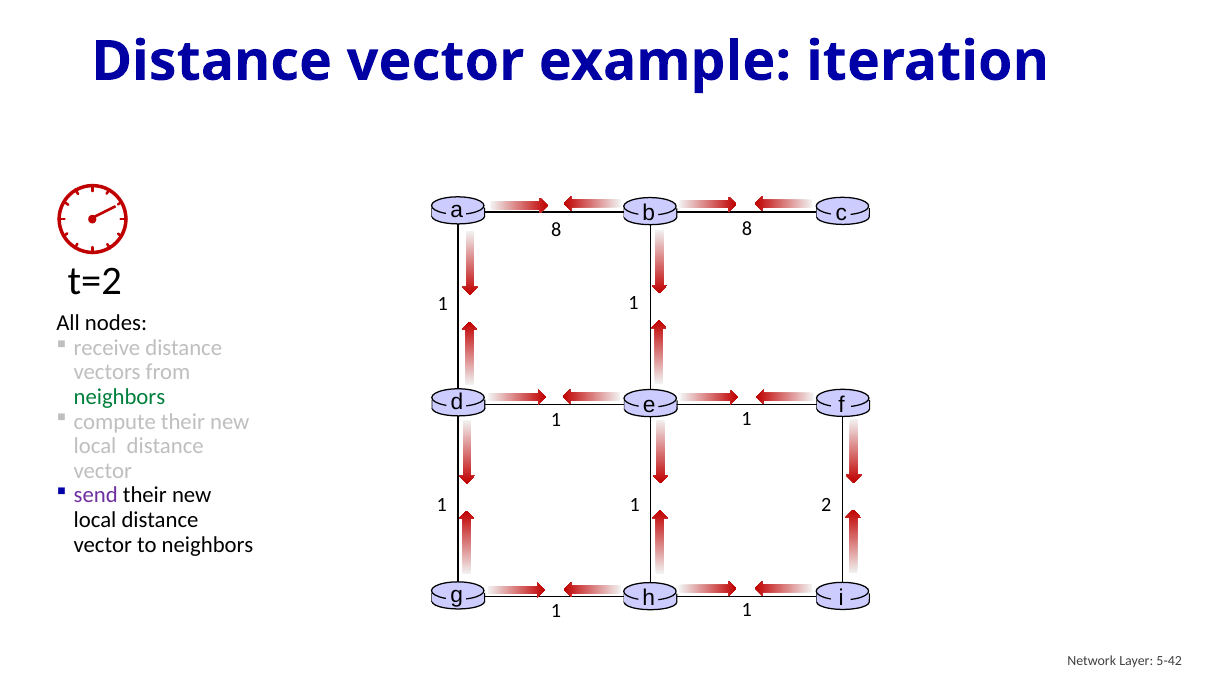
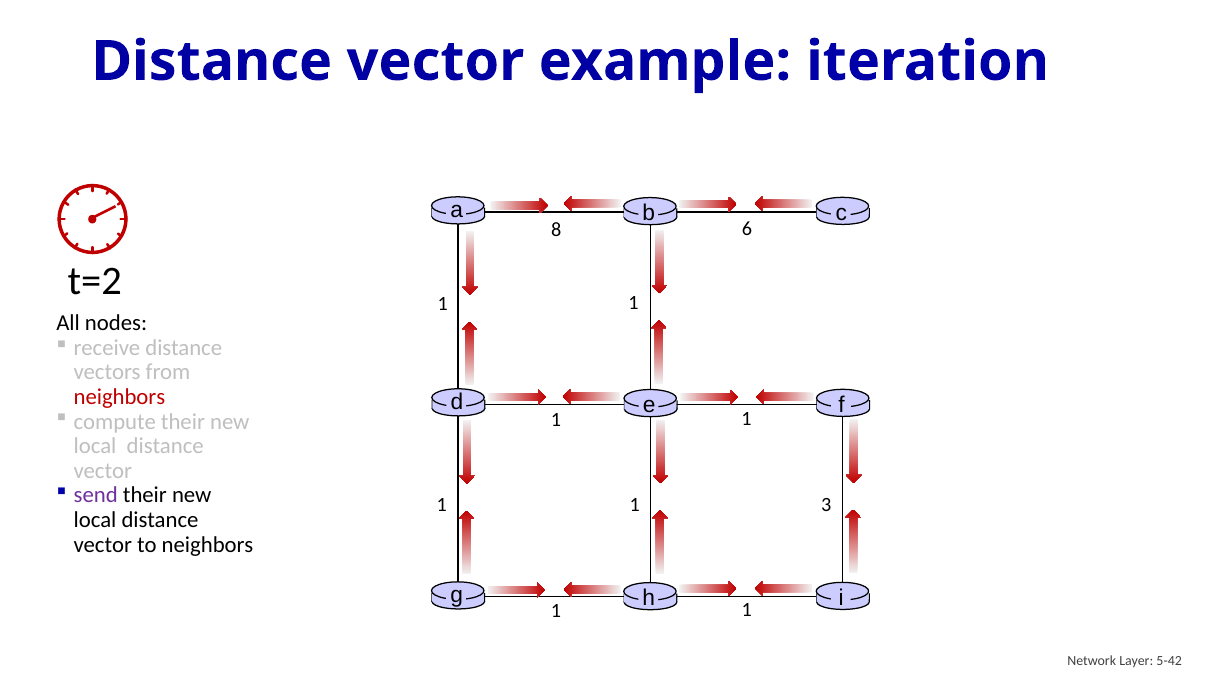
8 8: 8 -> 6
neighbors at (119, 397) colour: green -> red
2: 2 -> 3
